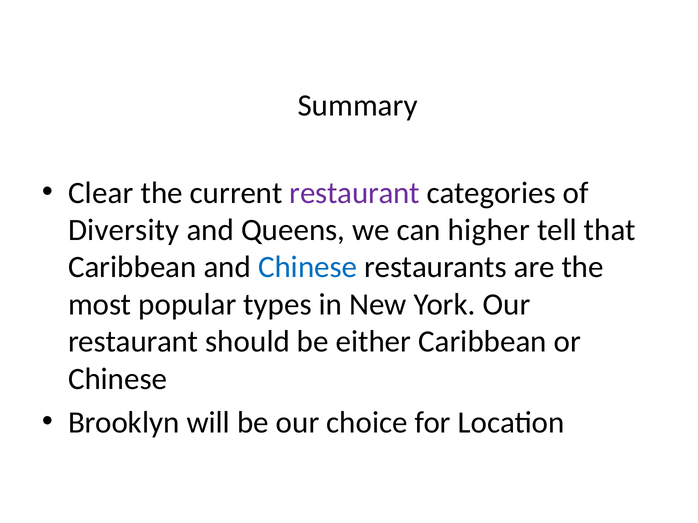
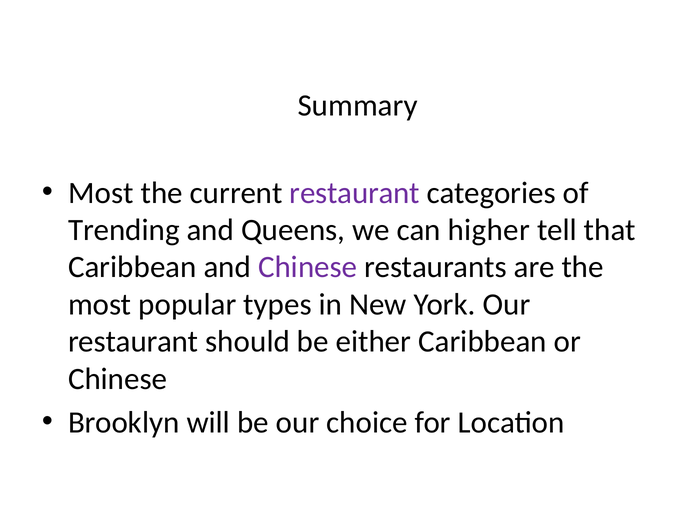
Clear at (101, 193): Clear -> Most
Diversity: Diversity -> Trending
Chinese at (308, 268) colour: blue -> purple
